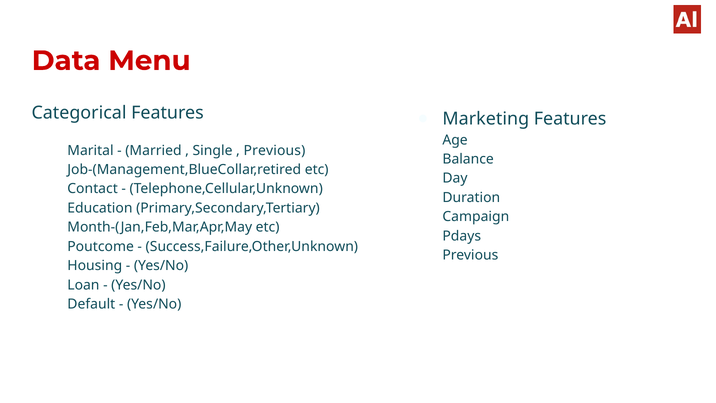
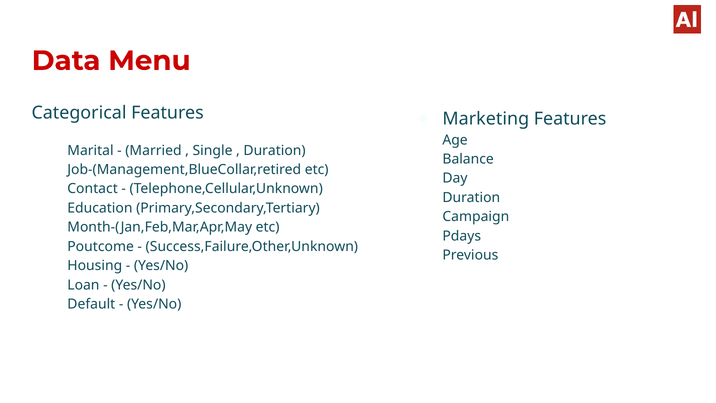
Previous at (274, 150): Previous -> Duration
